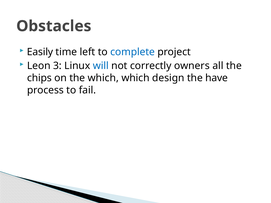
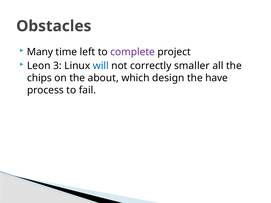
Easily: Easily -> Many
complete colour: blue -> purple
owners: owners -> smaller
the which: which -> about
